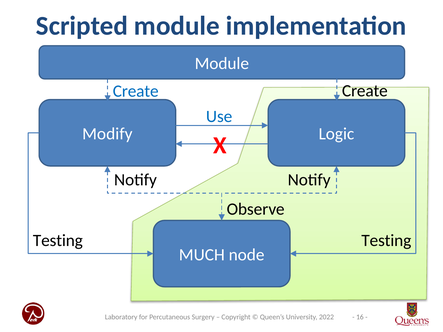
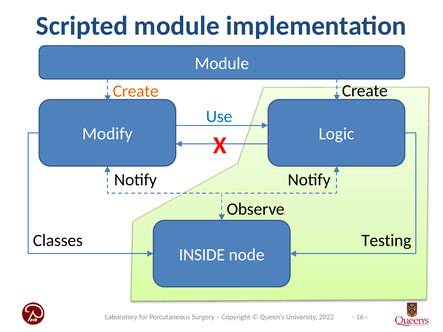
Create at (136, 91) colour: blue -> orange
Testing at (58, 241): Testing -> Classes
MUCH: MUCH -> INSIDE
